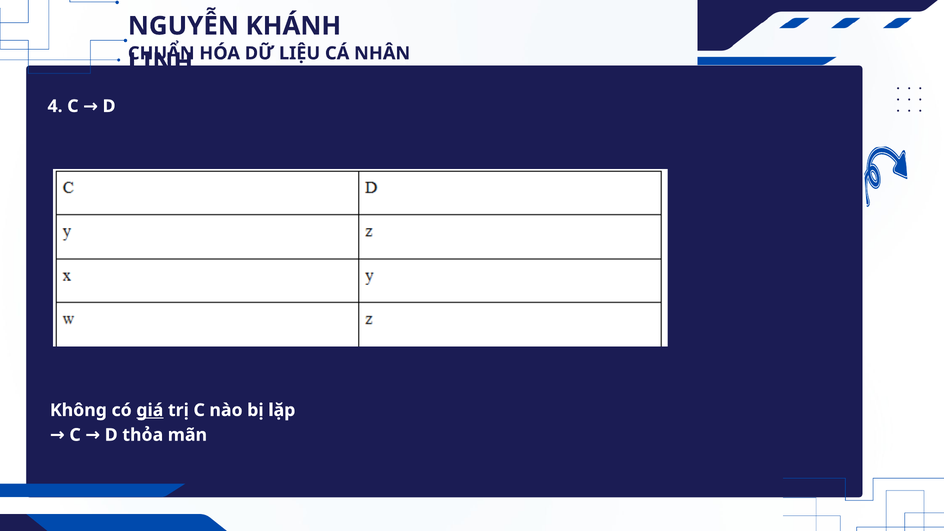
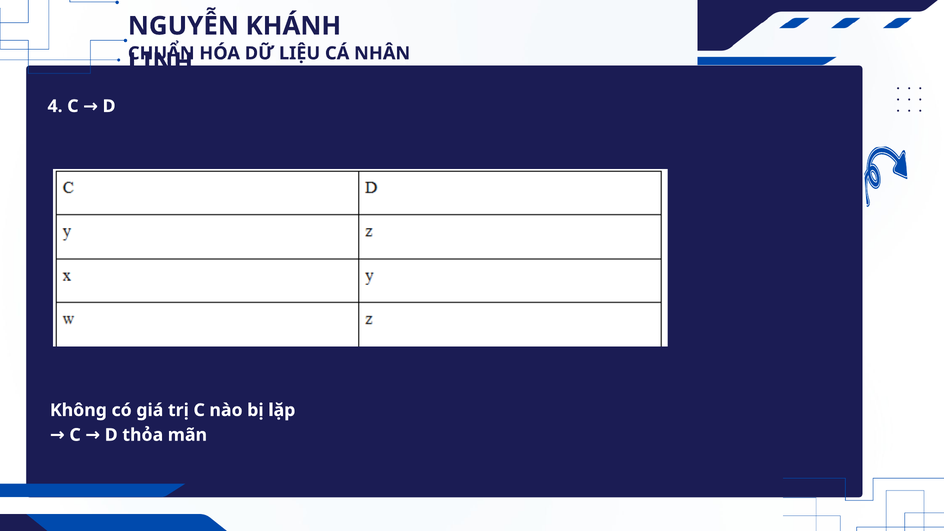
giá underline: present -> none
